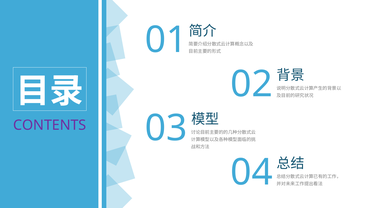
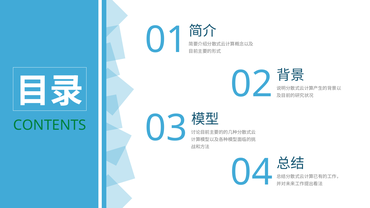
CONTENTS colour: purple -> green
